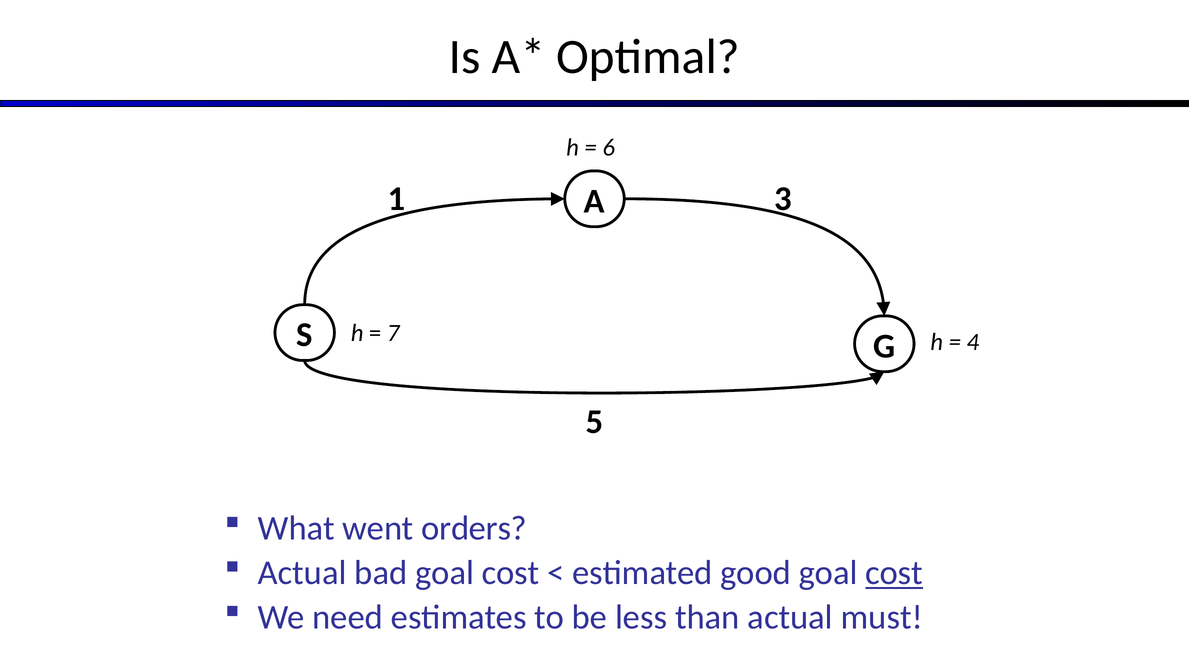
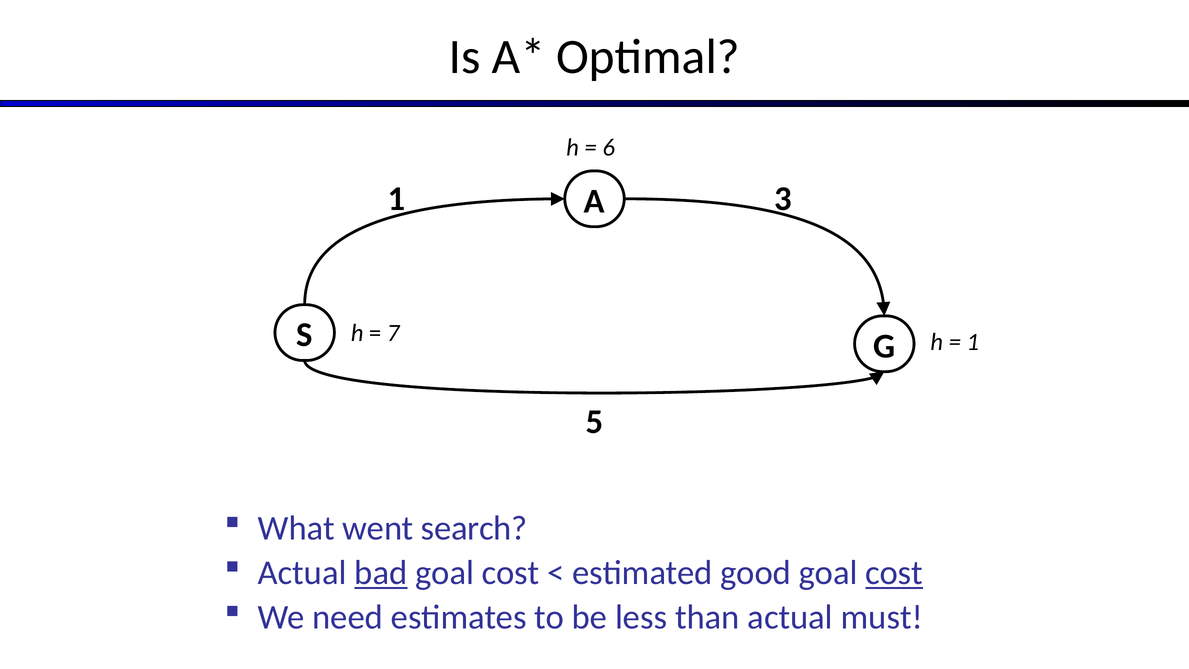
4 at (973, 342): 4 -> 1
orders: orders -> search
bad underline: none -> present
